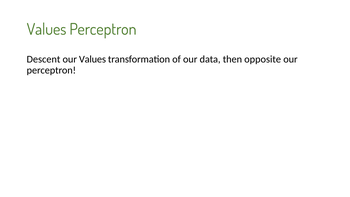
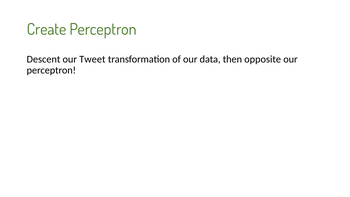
Values at (47, 29): Values -> Create
our Values: Values -> Tweet
